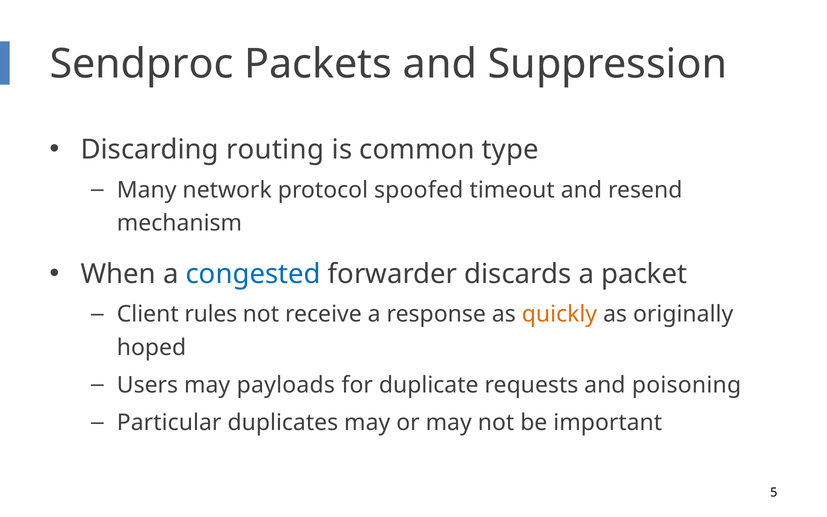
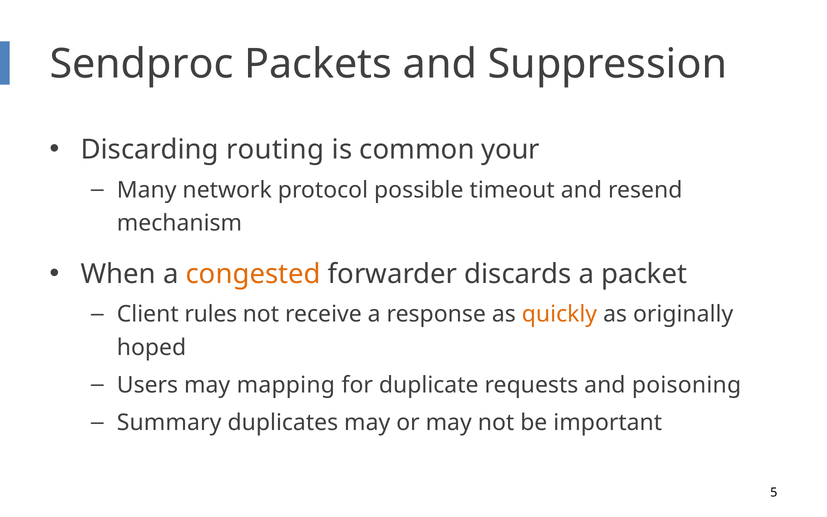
type: type -> your
spoofed: spoofed -> possible
congested colour: blue -> orange
payloads: payloads -> mapping
Particular: Particular -> Summary
